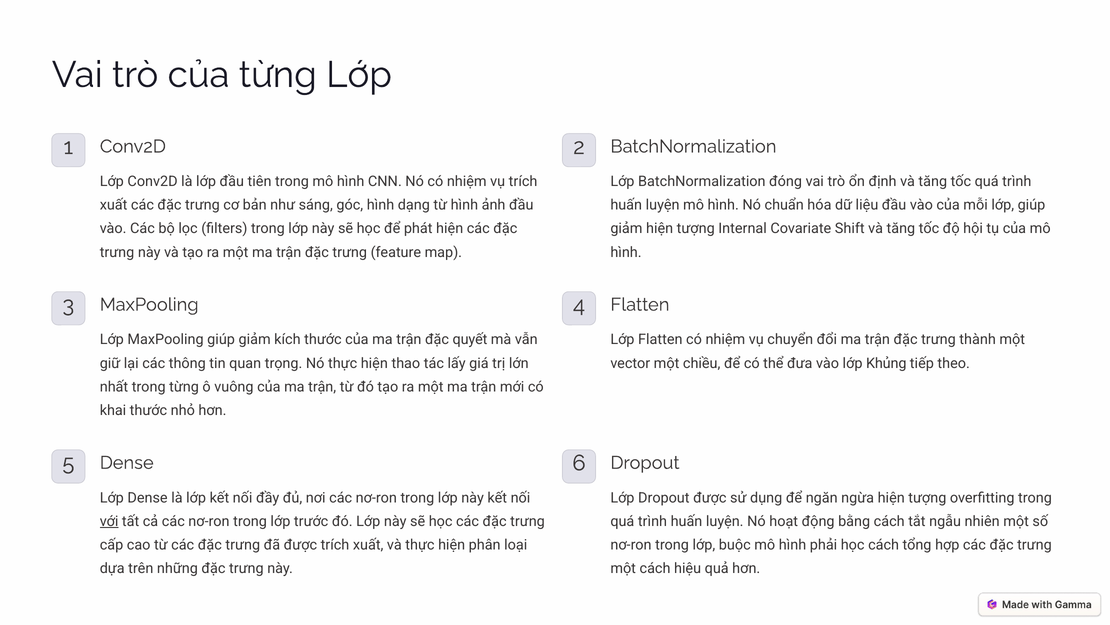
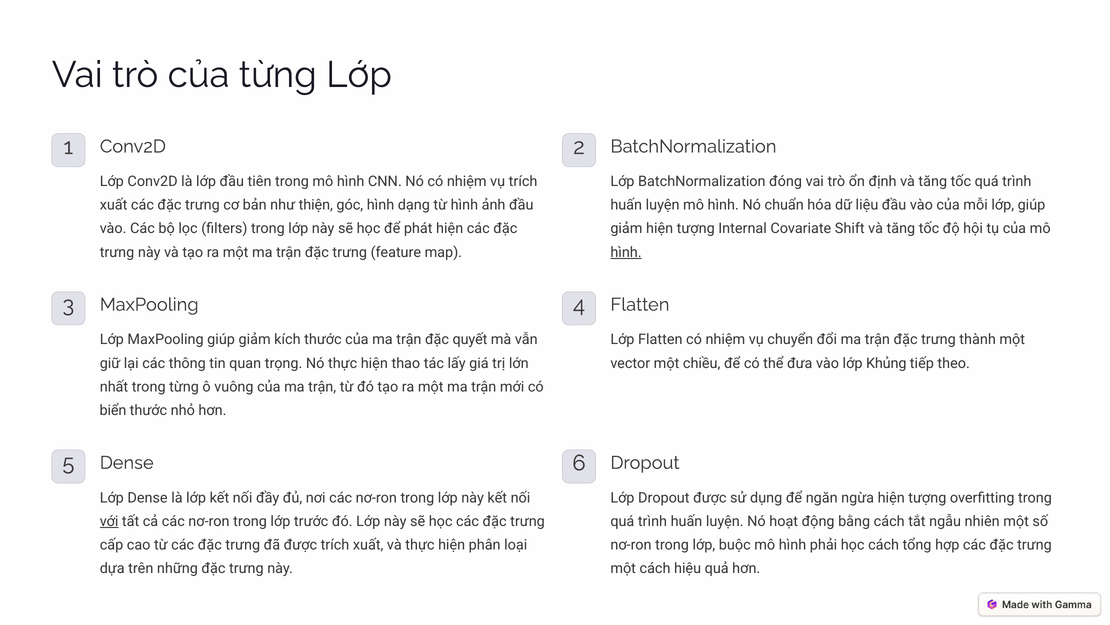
sáng: sáng -> thiện
hình at (626, 252) underline: none -> present
khai: khai -> biển
